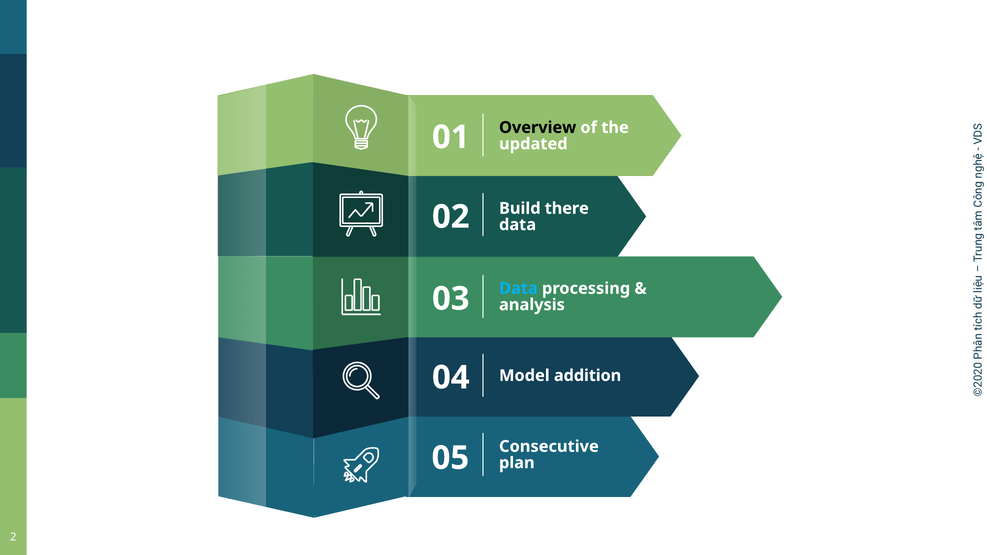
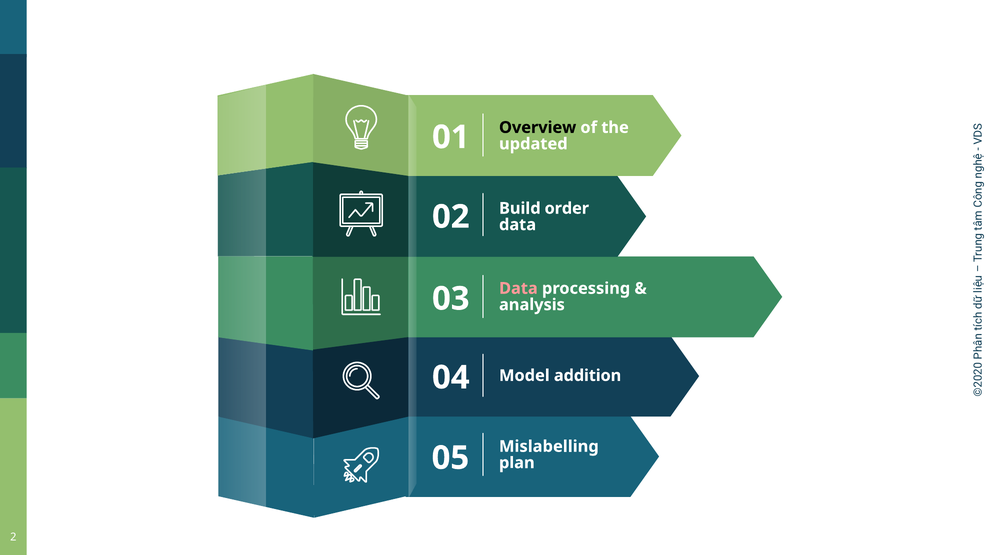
there: there -> order
Data at (518, 289) colour: light blue -> pink
Consecutive: Consecutive -> Mislabelling
